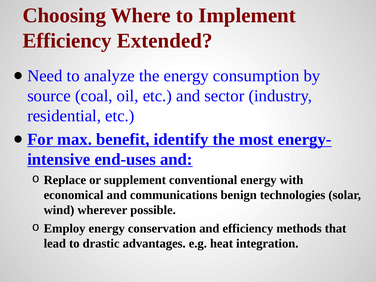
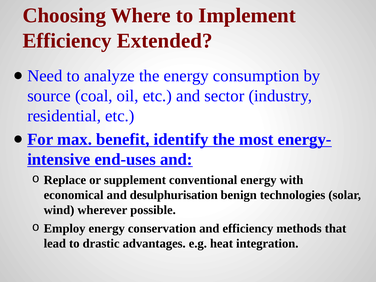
communications: communications -> desulphurisation
